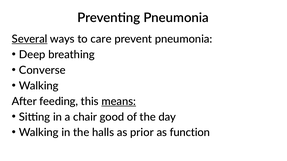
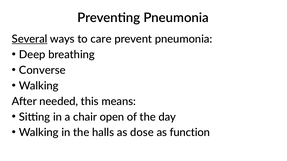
feeding: feeding -> needed
means underline: present -> none
good: good -> open
prior: prior -> dose
